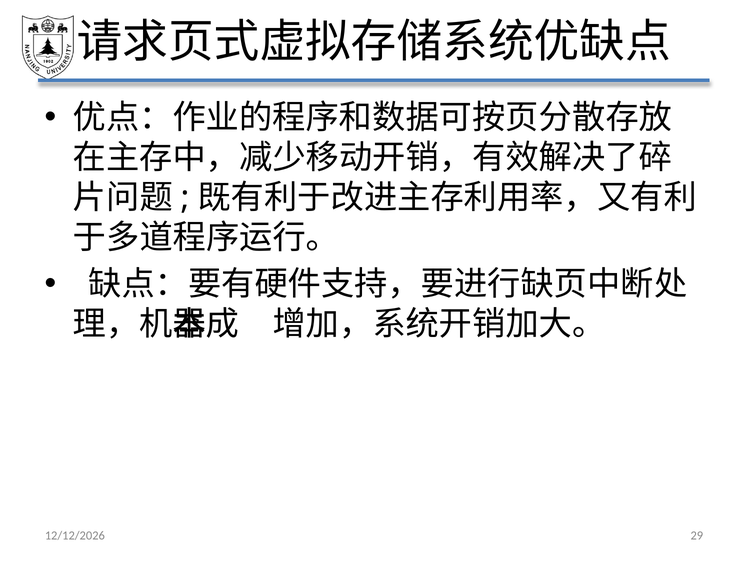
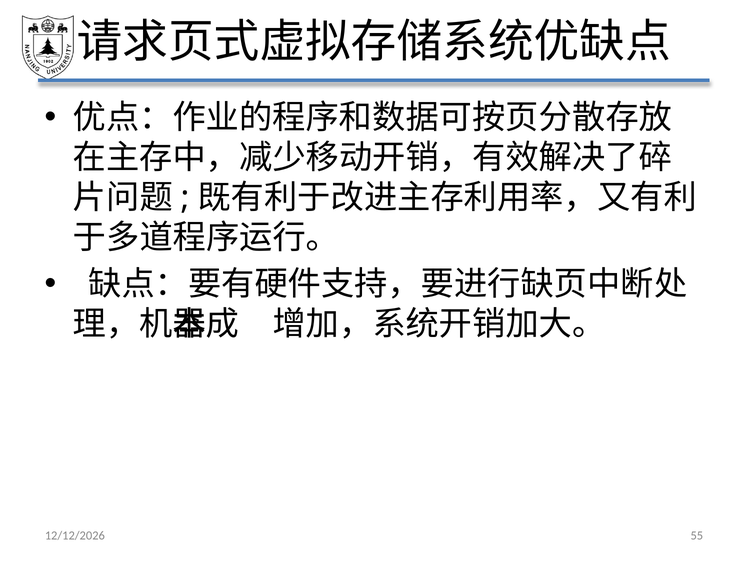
29: 29 -> 55
